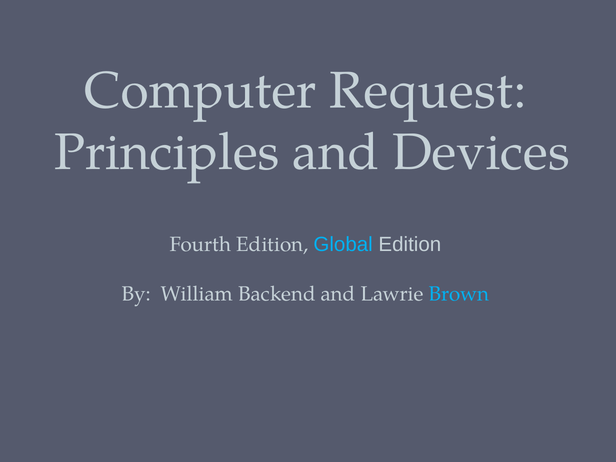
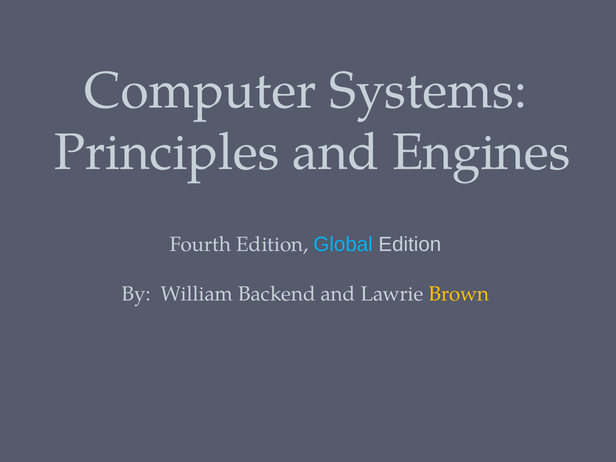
Request: Request -> Systems
Devices: Devices -> Engines
Brown colour: light blue -> yellow
